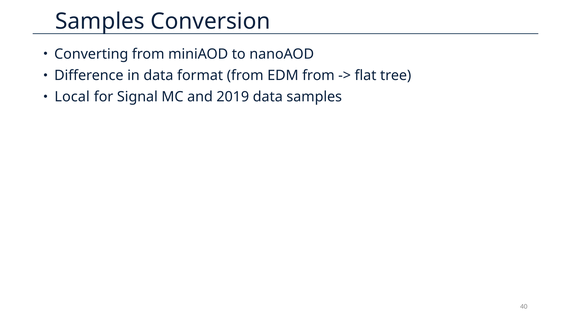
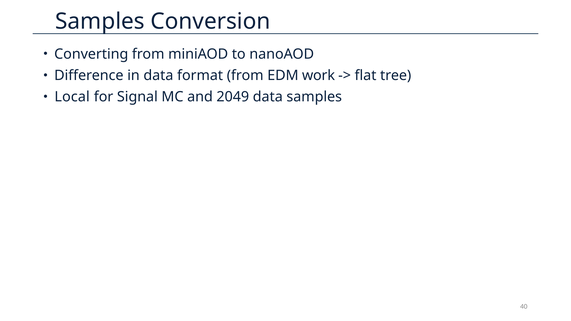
EDM from: from -> work
2019: 2019 -> 2049
